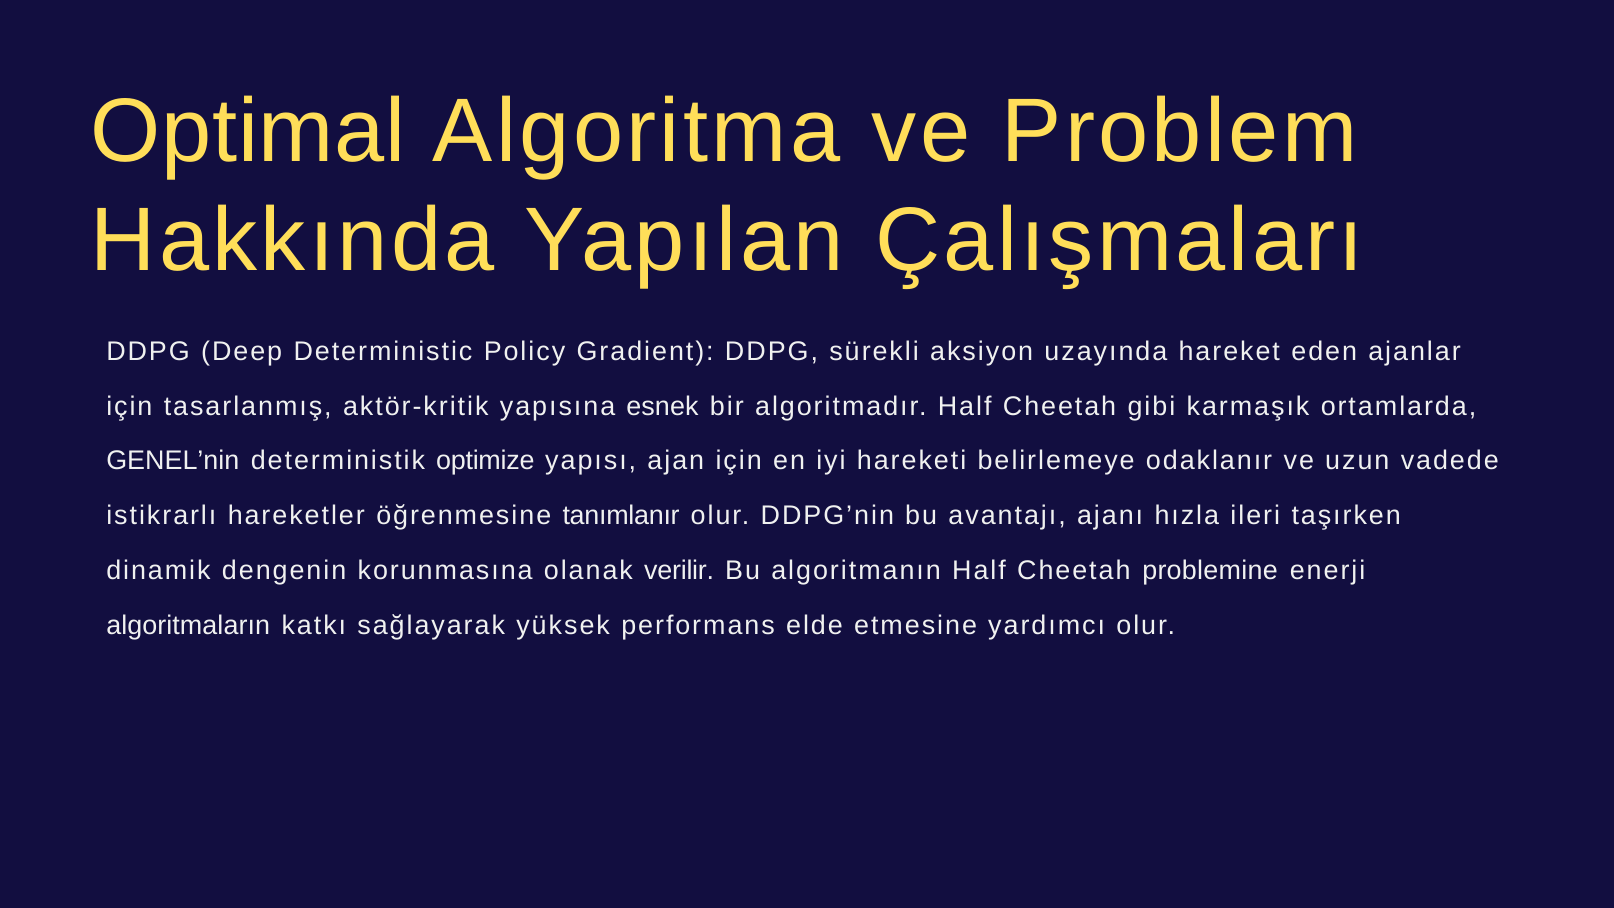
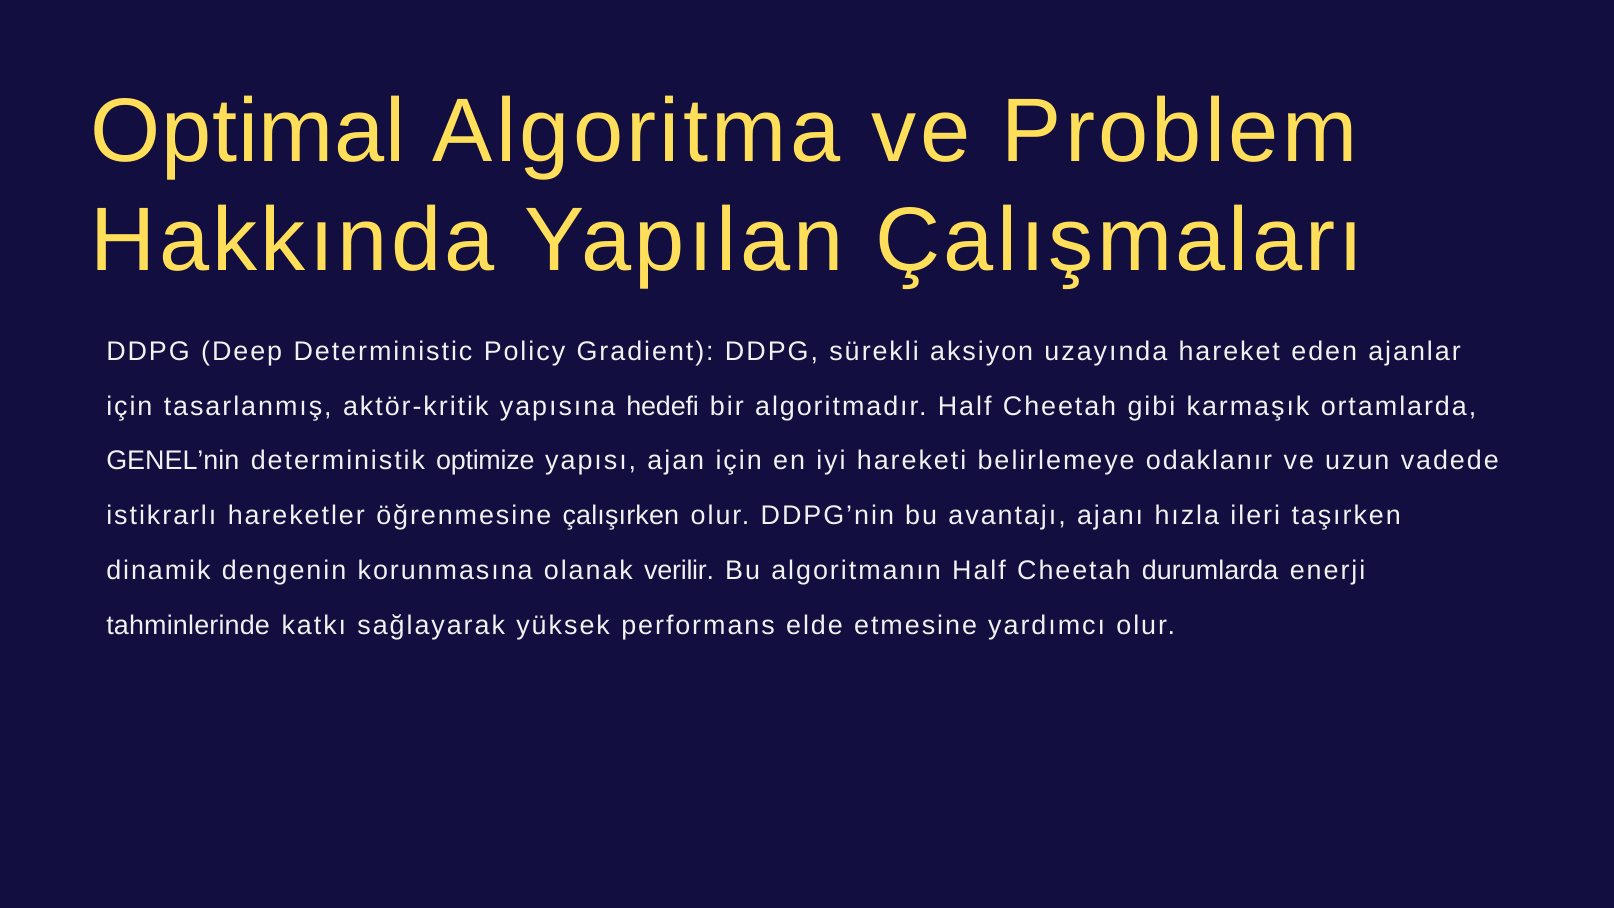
esnek: esnek -> hedefi
tanımlanır: tanımlanır -> çalışırken
problemine: problemine -> durumlarda
algoritmaların: algoritmaların -> tahminlerinde
